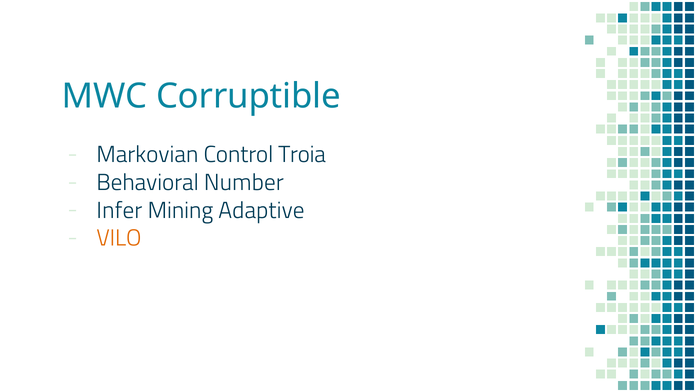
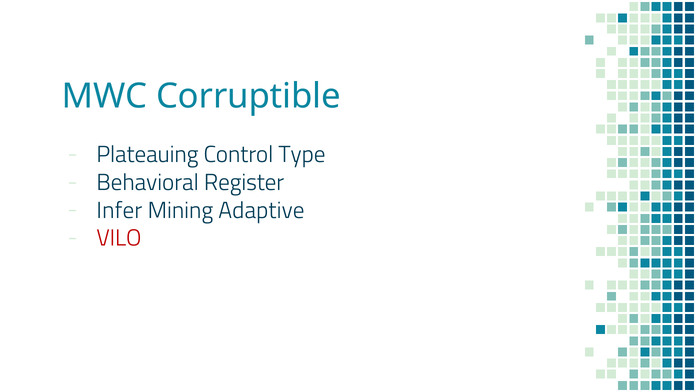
Markovian: Markovian -> Plateauing
Troia: Troia -> Type
Number: Number -> Register
VILO colour: orange -> red
